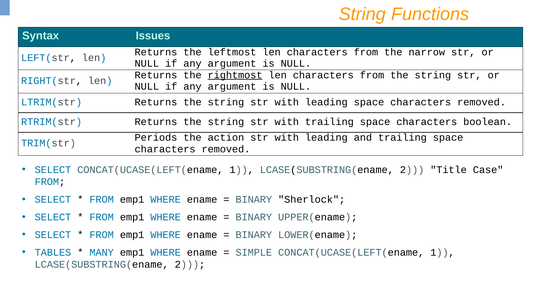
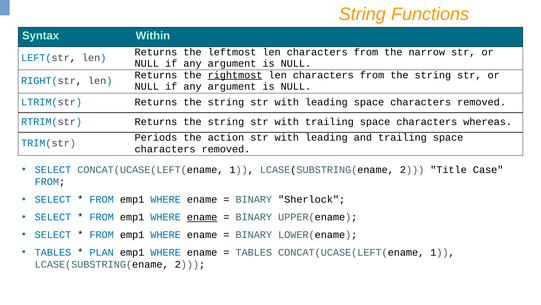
Issues: Issues -> Within
boolean: boolean -> whereas
ename at (202, 217) underline: none -> present
MANY: MANY -> PLAN
SIMPLE at (254, 252): SIMPLE -> TABLES
